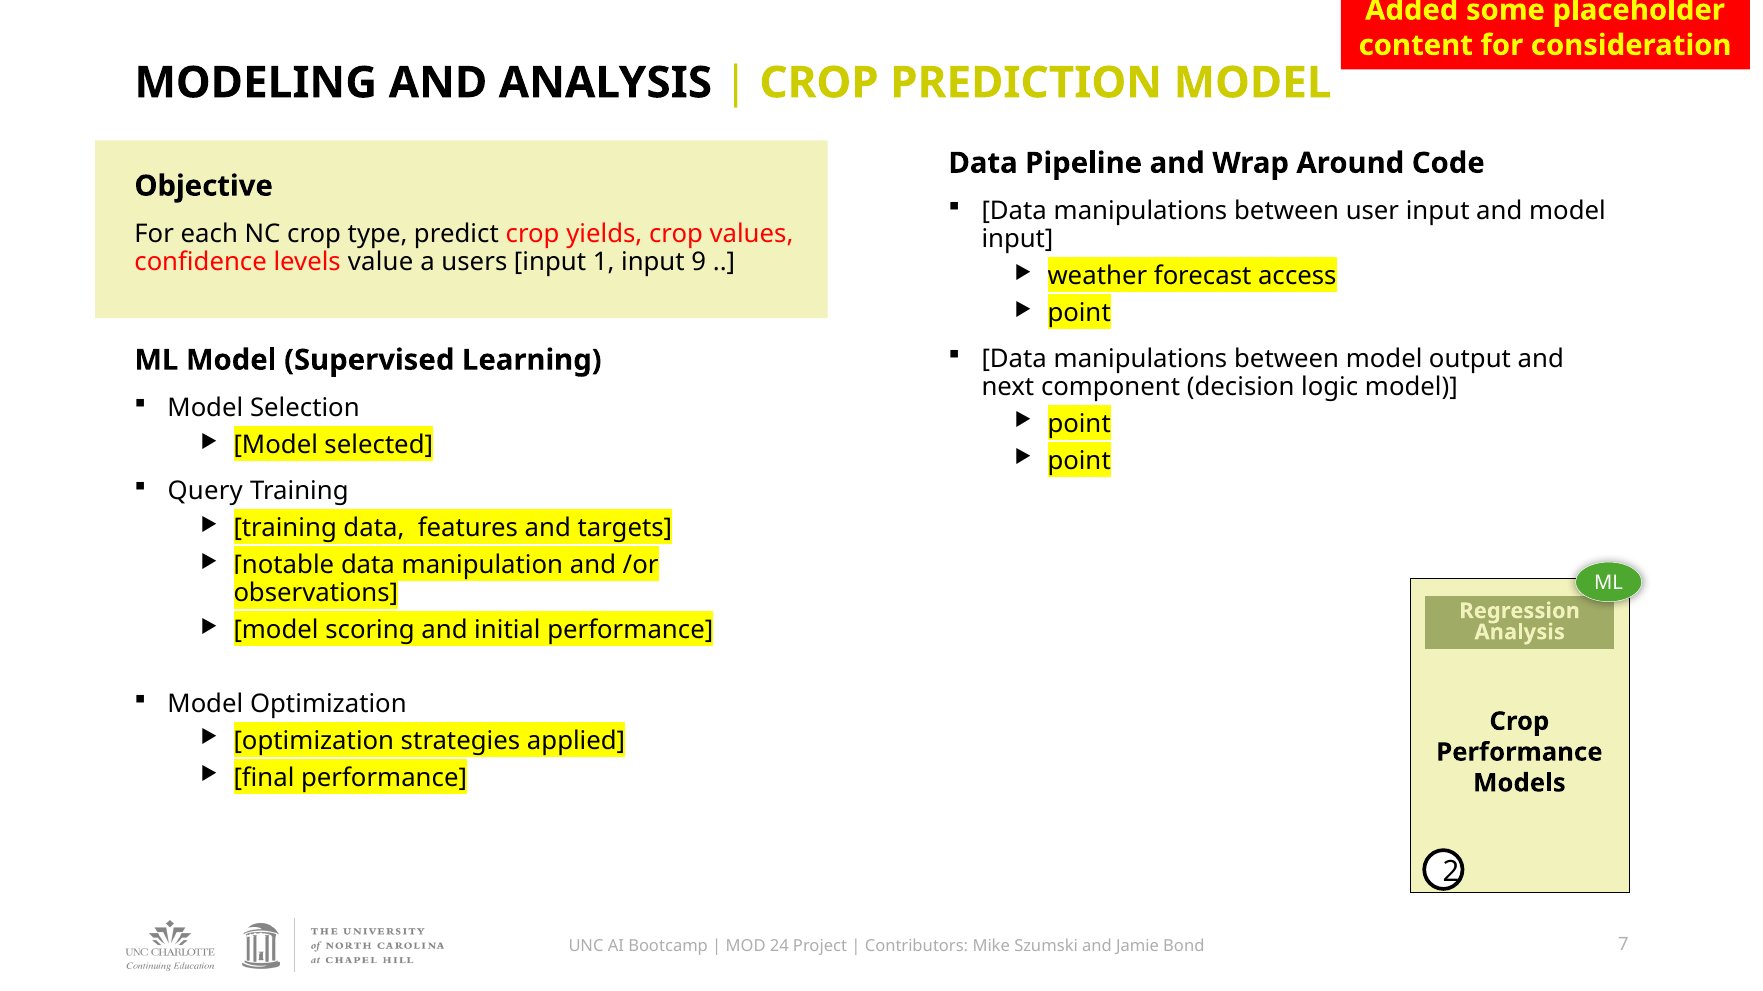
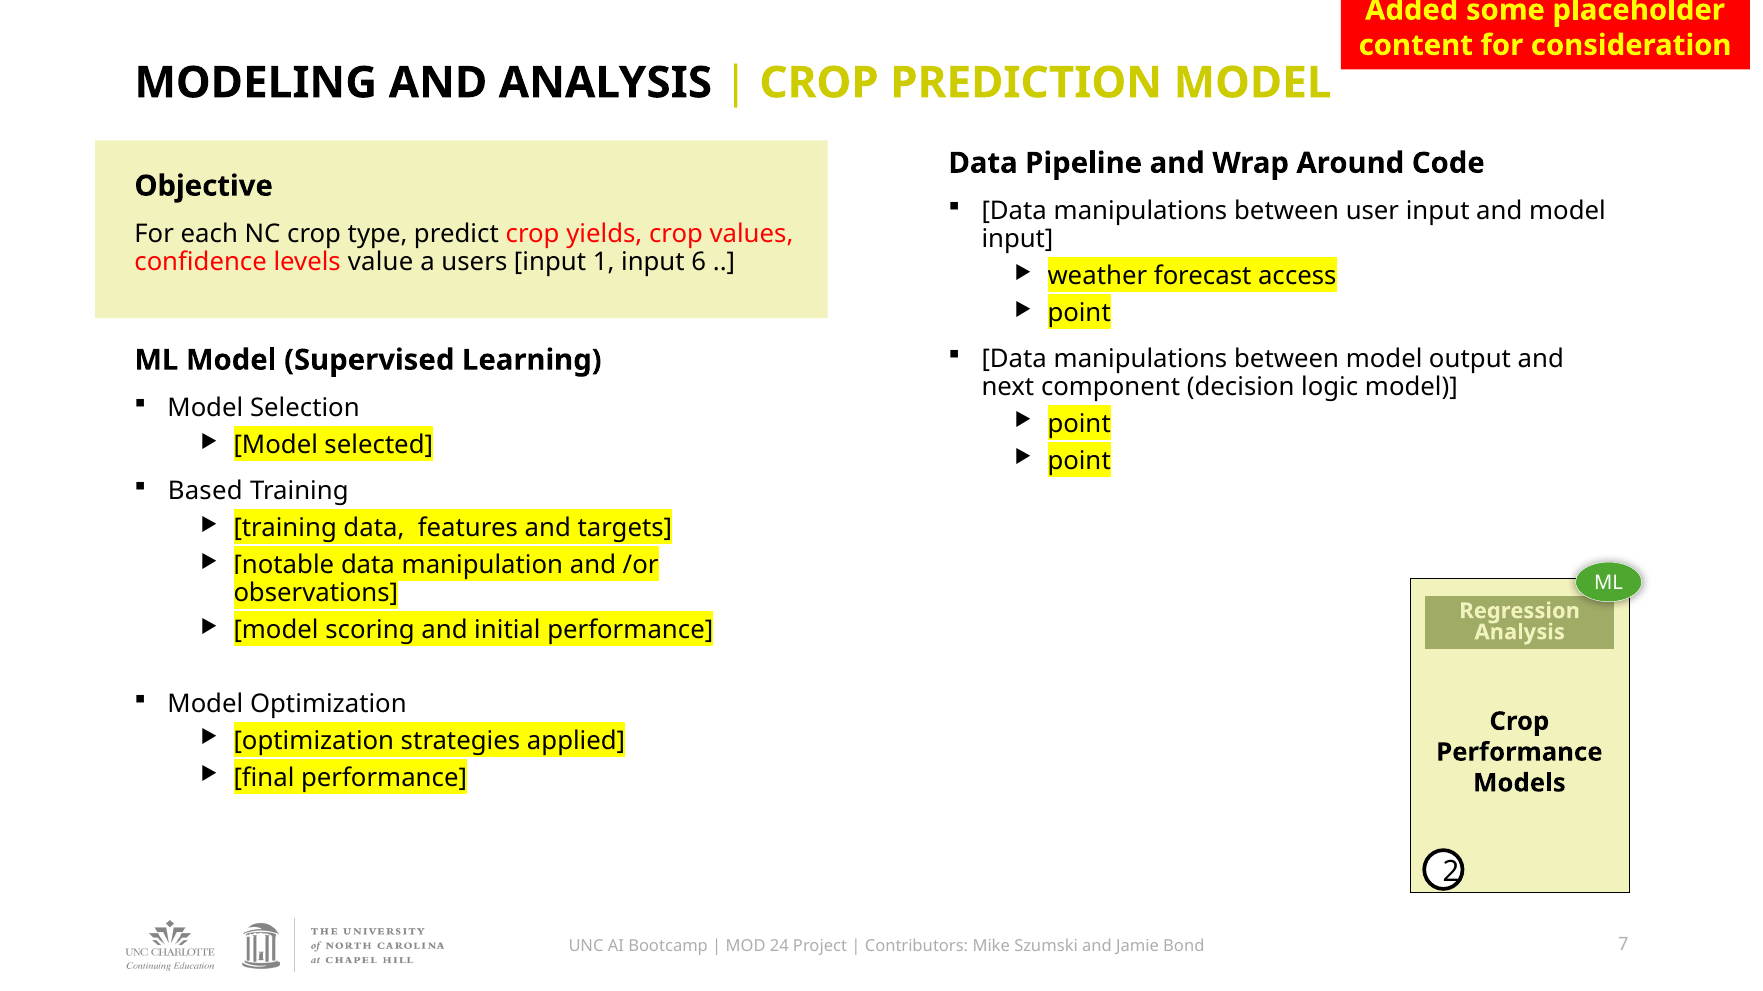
9: 9 -> 6
Query: Query -> Based
